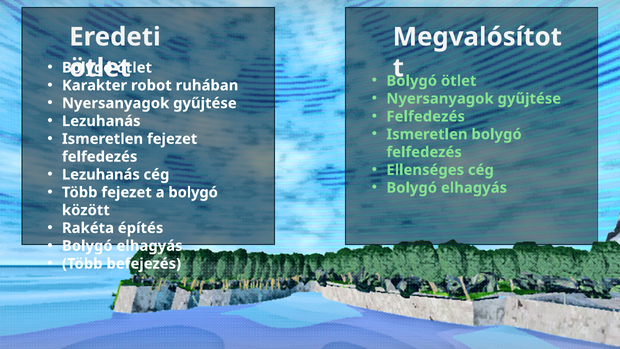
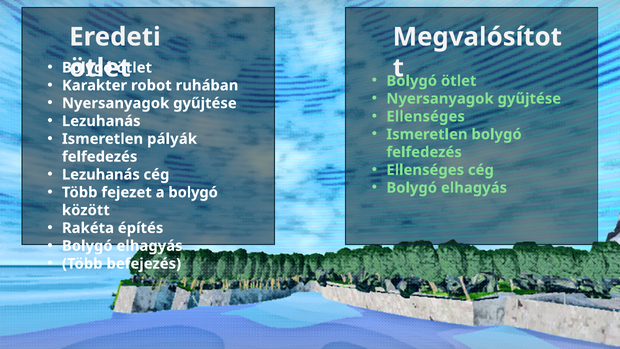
Felfedezés at (426, 116): Felfedezés -> Ellenséges
Ismeretlen fejezet: fejezet -> pályák
